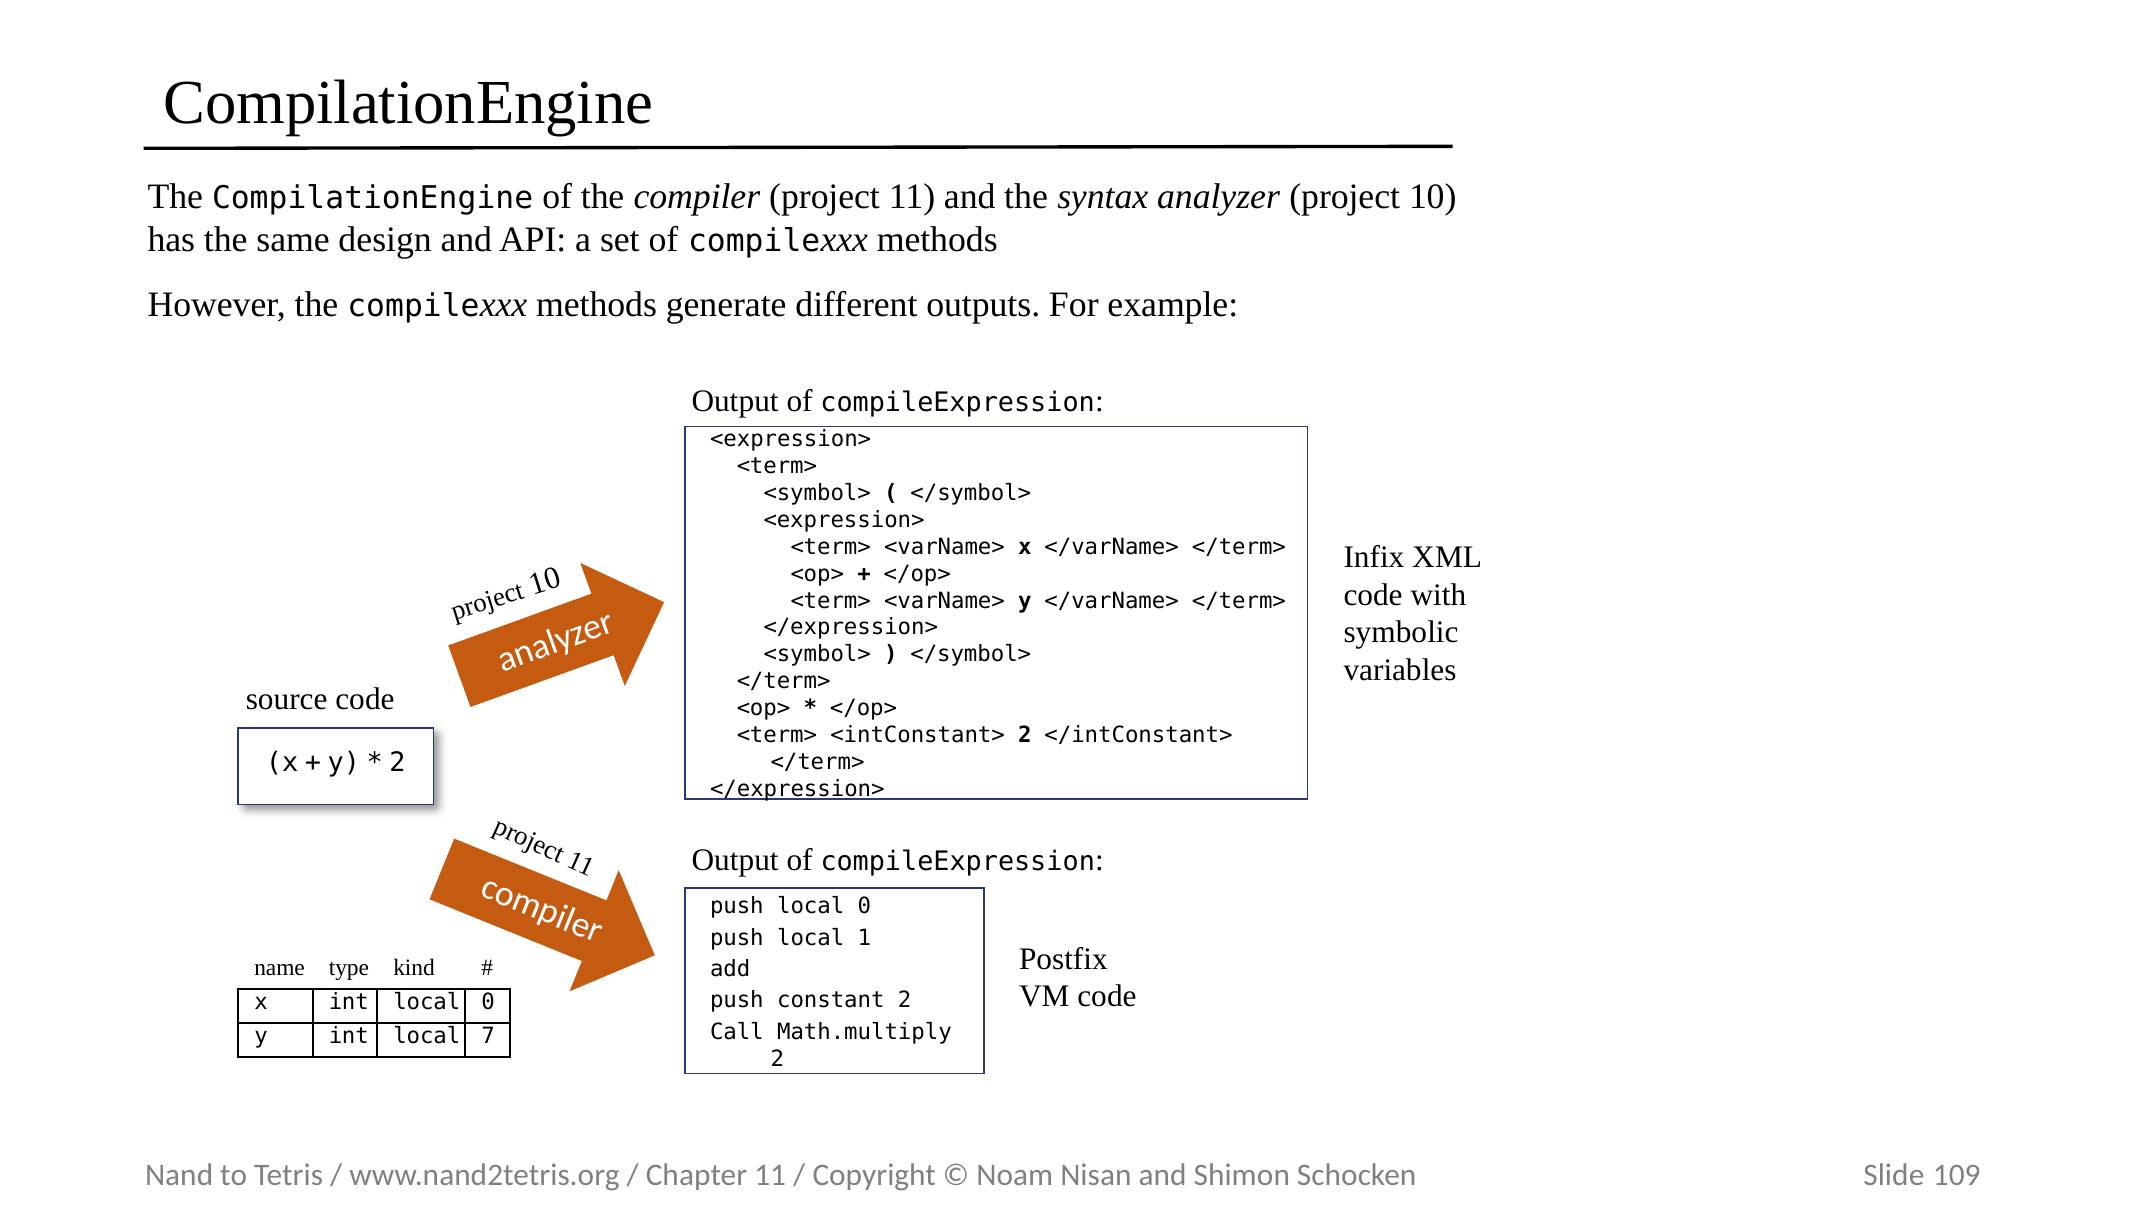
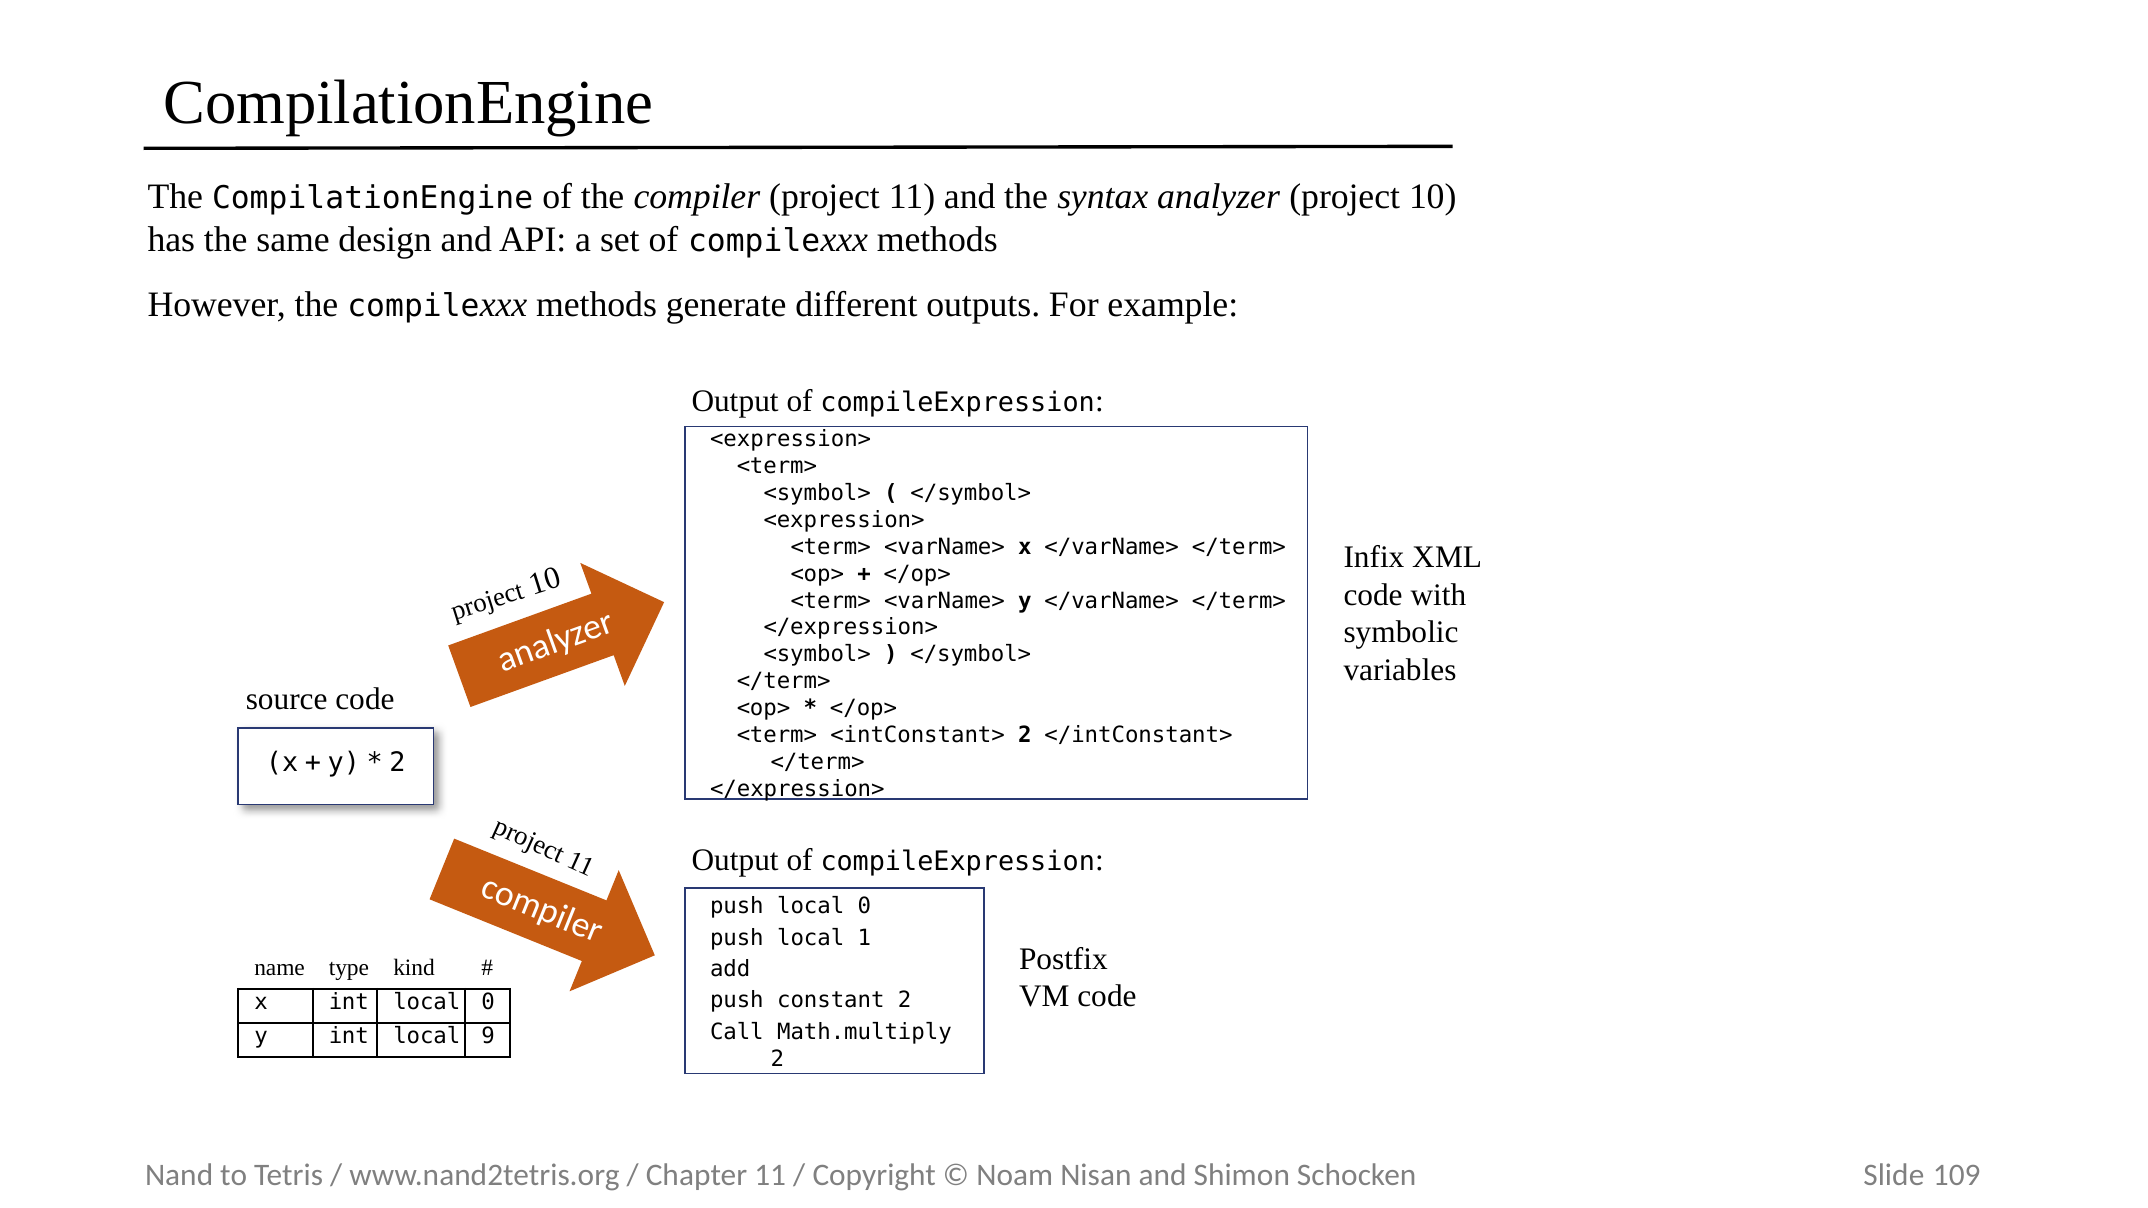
7: 7 -> 9
